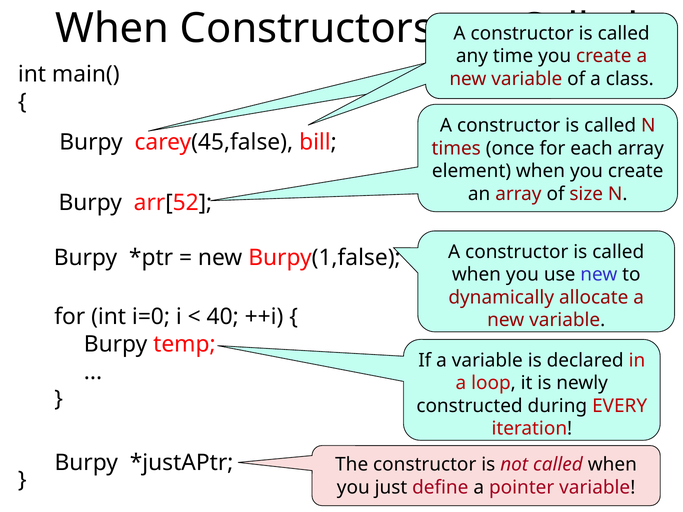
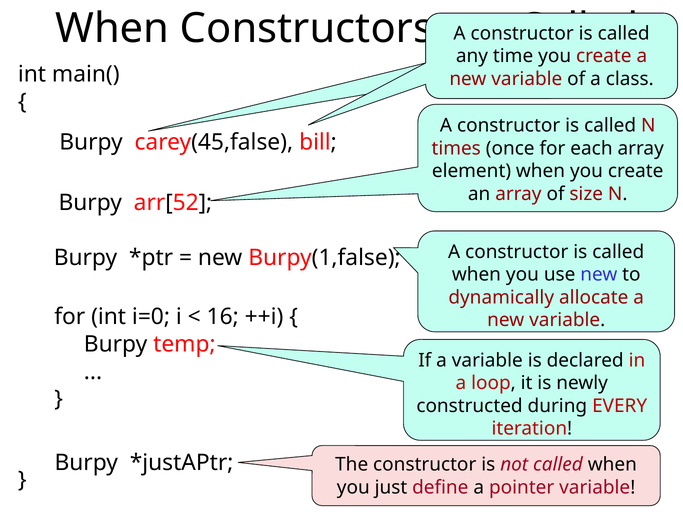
40: 40 -> 16
